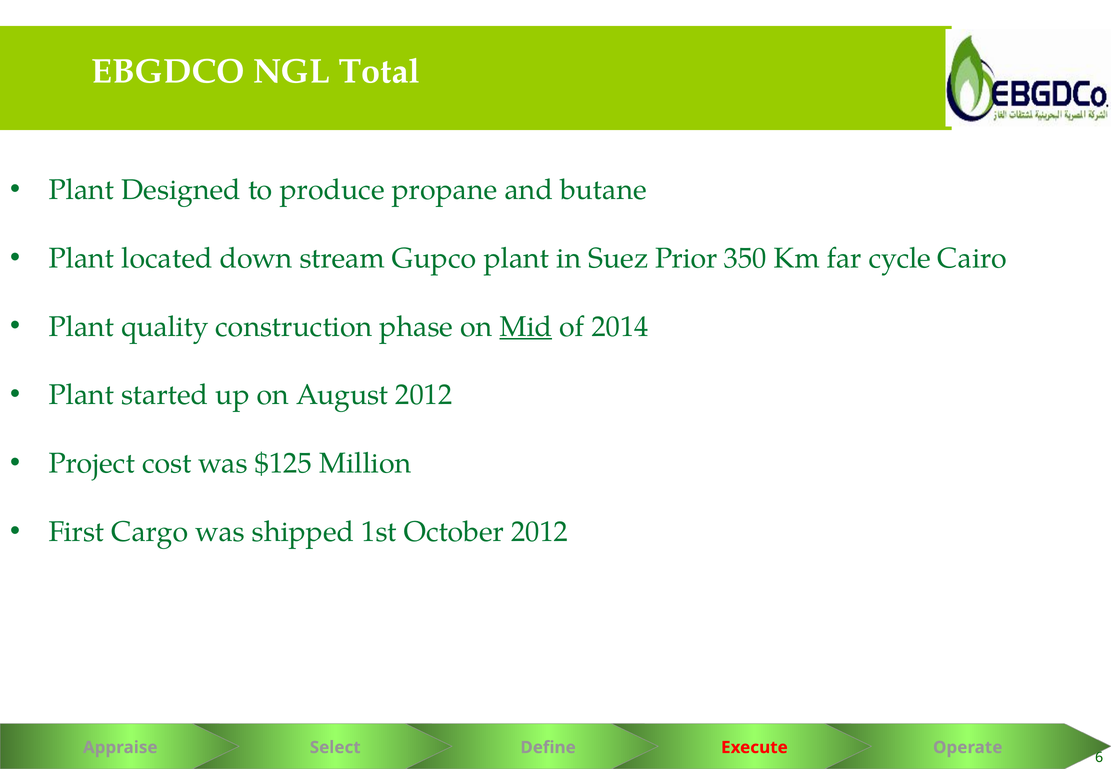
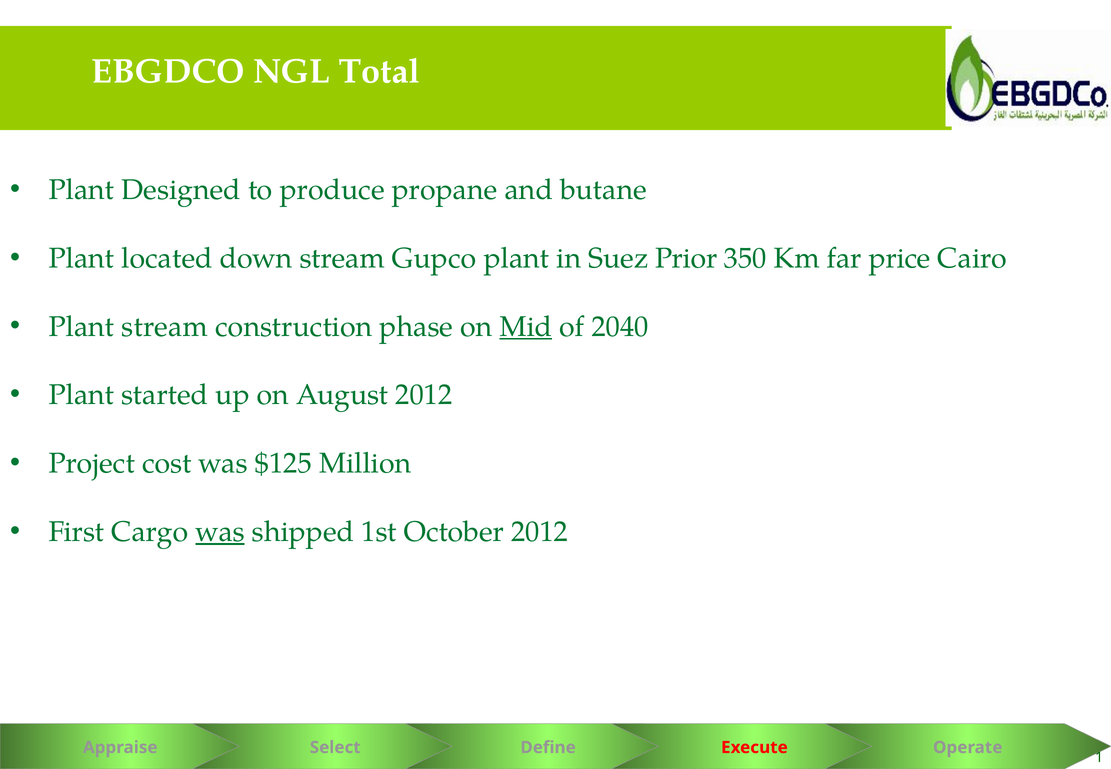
cycle: cycle -> price
Plant quality: quality -> stream
2014: 2014 -> 2040
was at (220, 532) underline: none -> present
6: 6 -> 1
